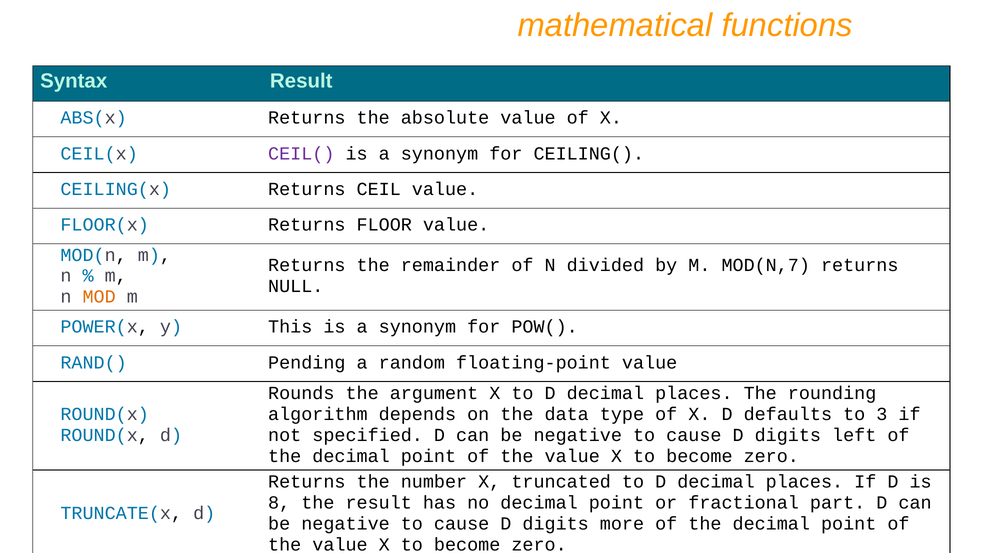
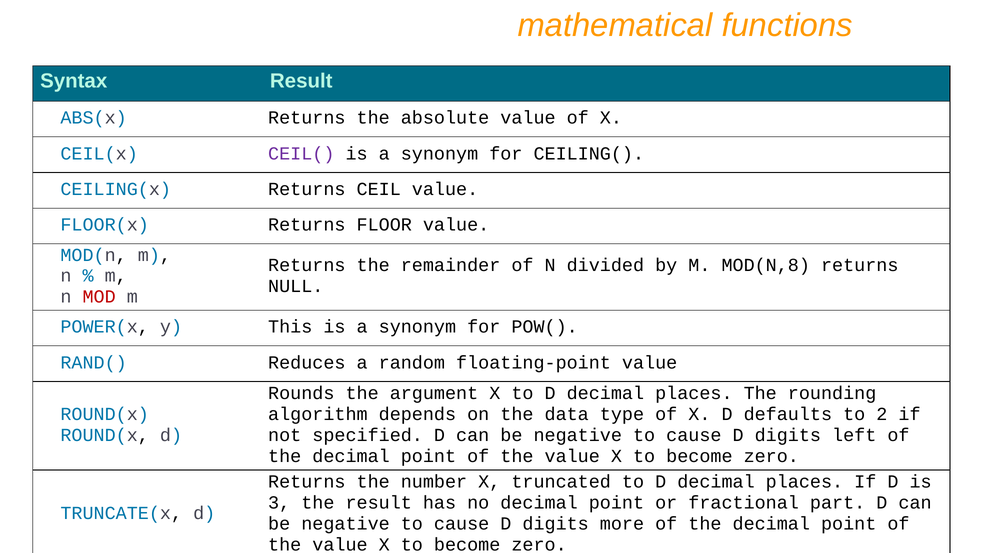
MOD(N,7: MOD(N,7 -> MOD(N,8
MOD colour: orange -> red
Pending: Pending -> Reduces
3: 3 -> 2
8: 8 -> 3
